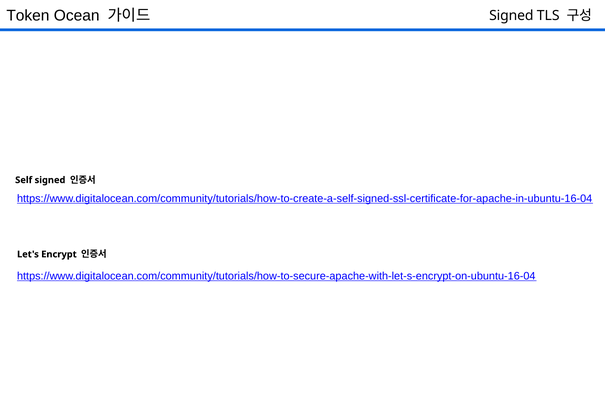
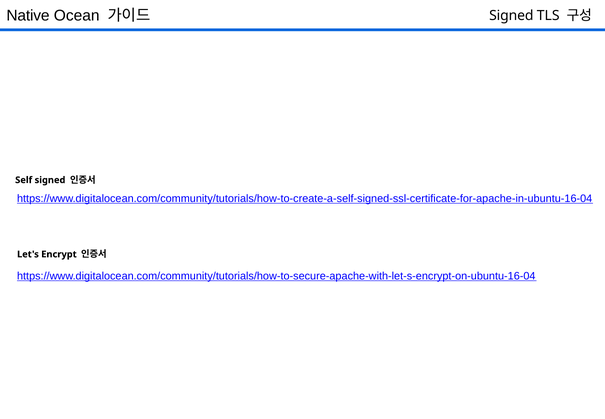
Token: Token -> Native
